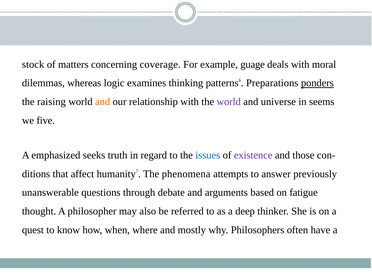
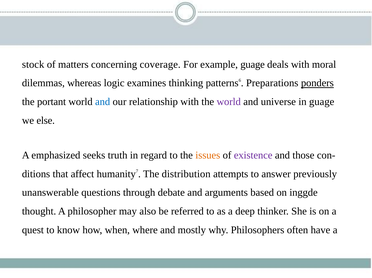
raising: raising -> portant
and at (103, 102) colour: orange -> blue
in seems: seems -> guage
five: five -> else
issues colour: blue -> orange
phenomena: phenomena -> distribution
fatigue: fatigue -> inggde
